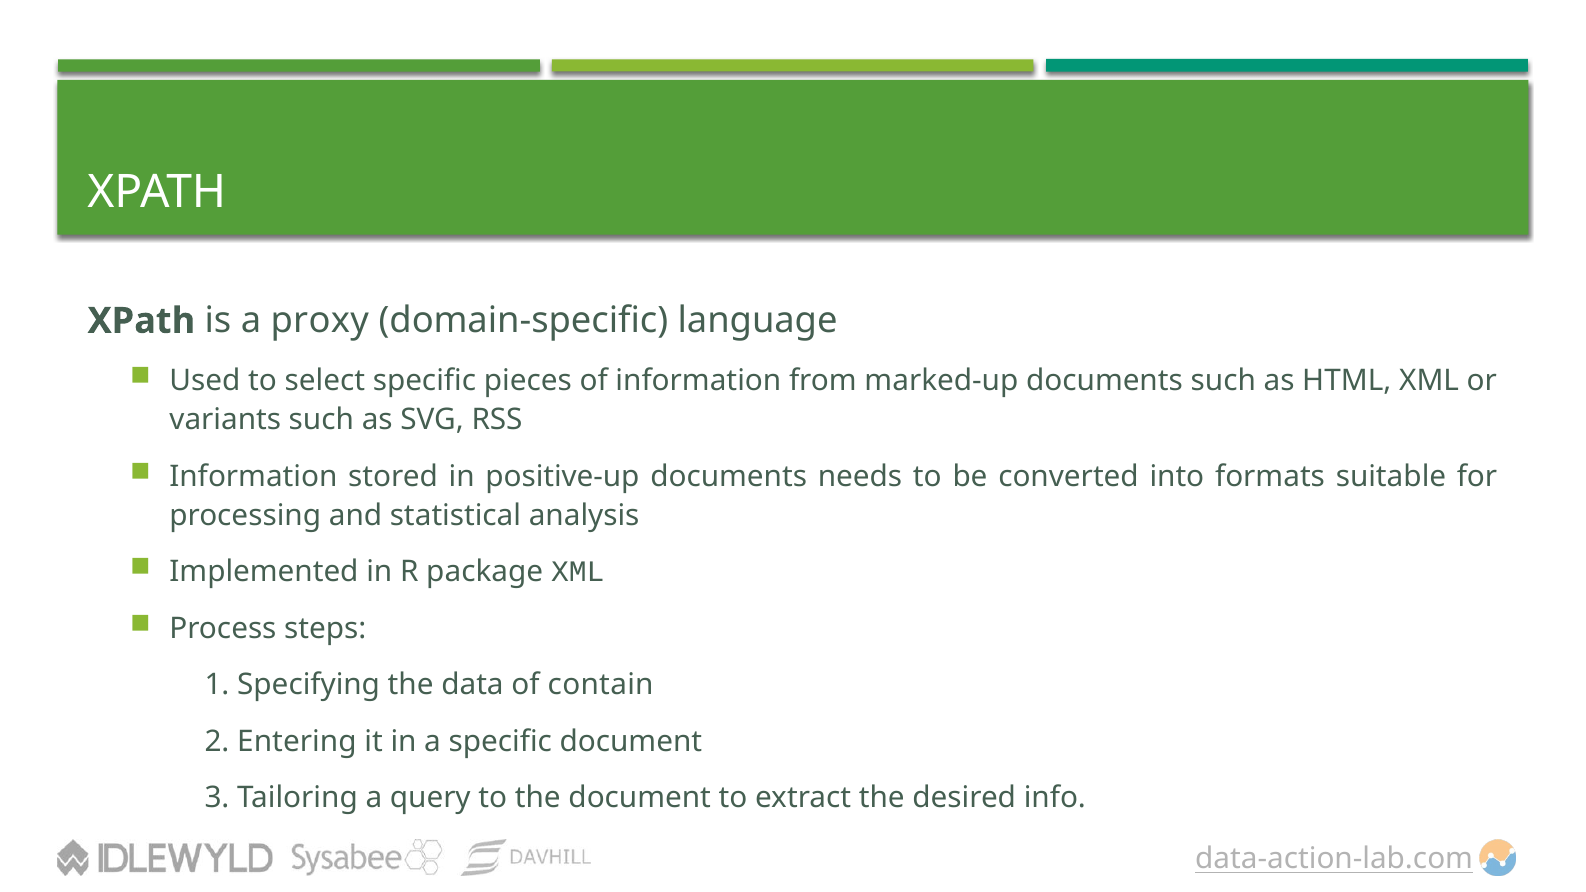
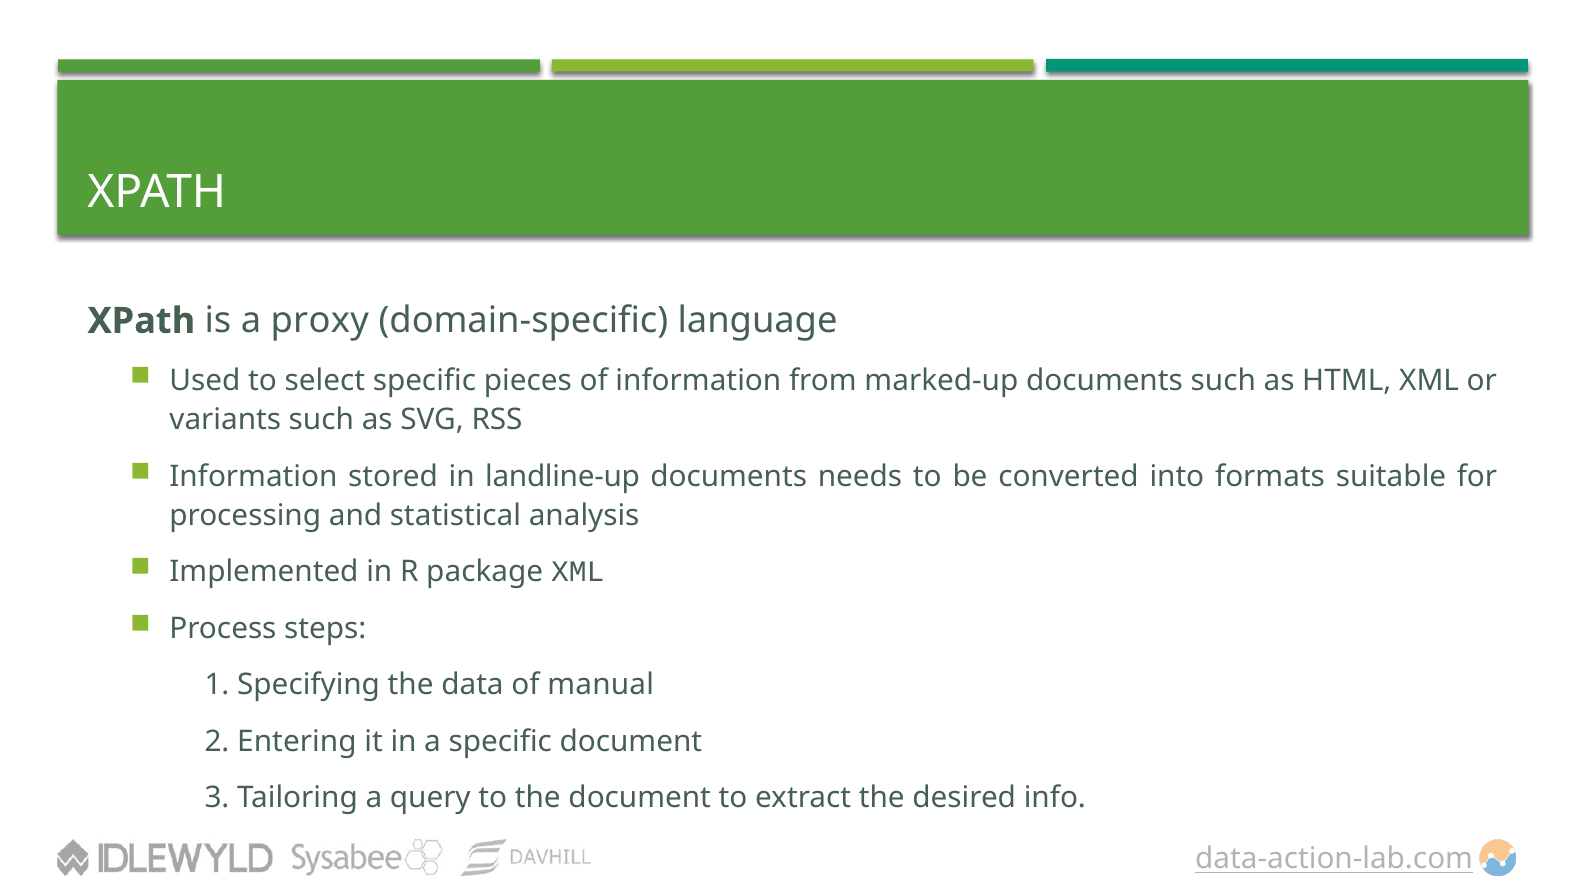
positive-up: positive-up -> landline-up
contain: contain -> manual
